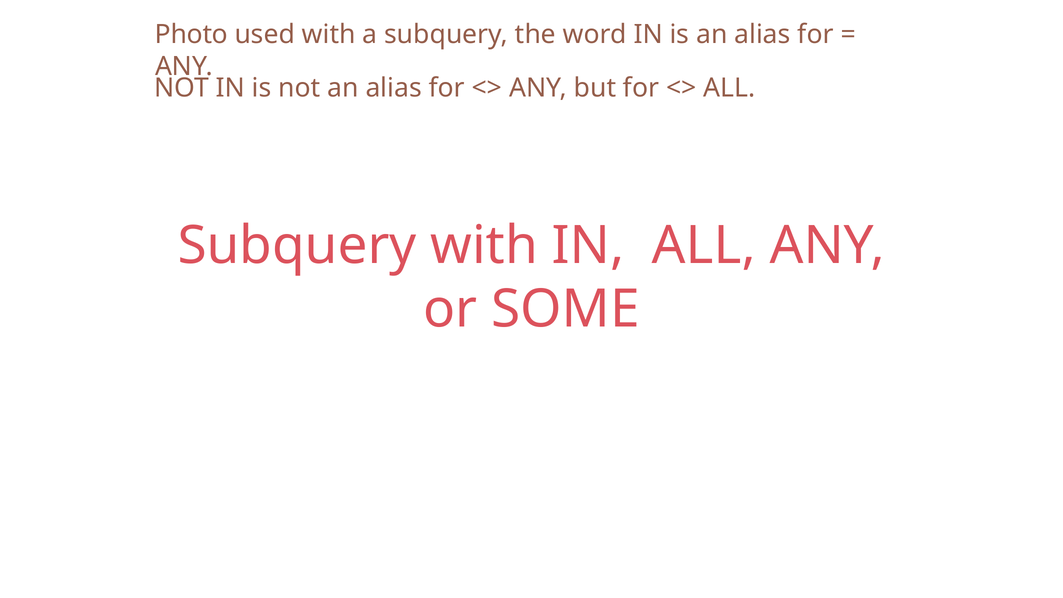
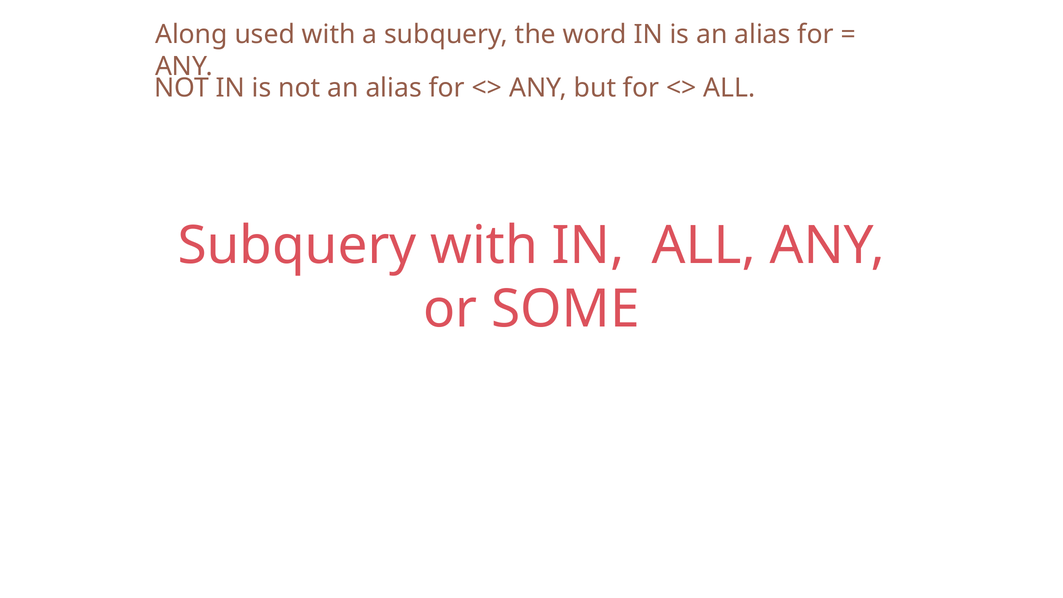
Photo: Photo -> Along
